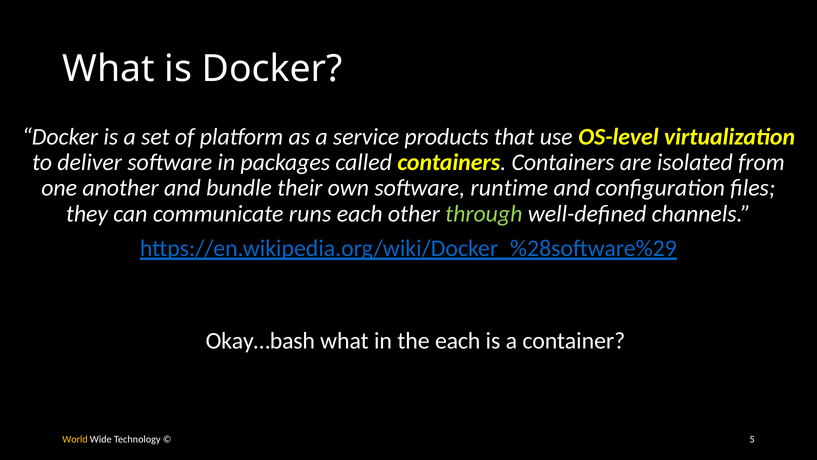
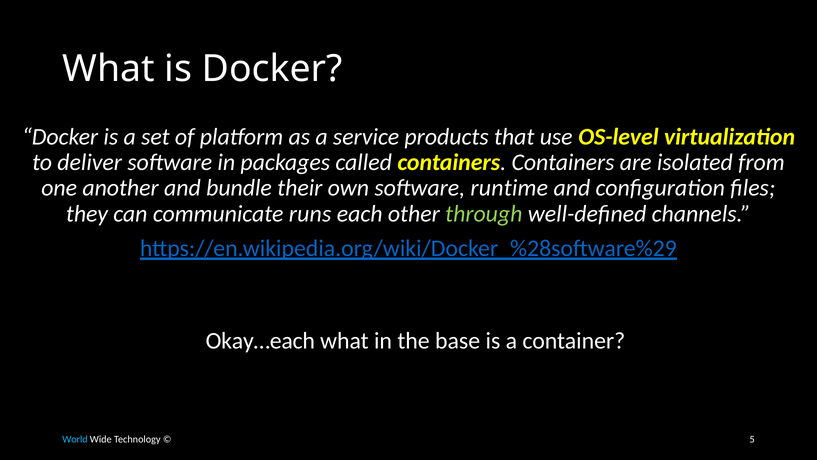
Okay…bash: Okay…bash -> Okay…each
the each: each -> base
World colour: yellow -> light blue
